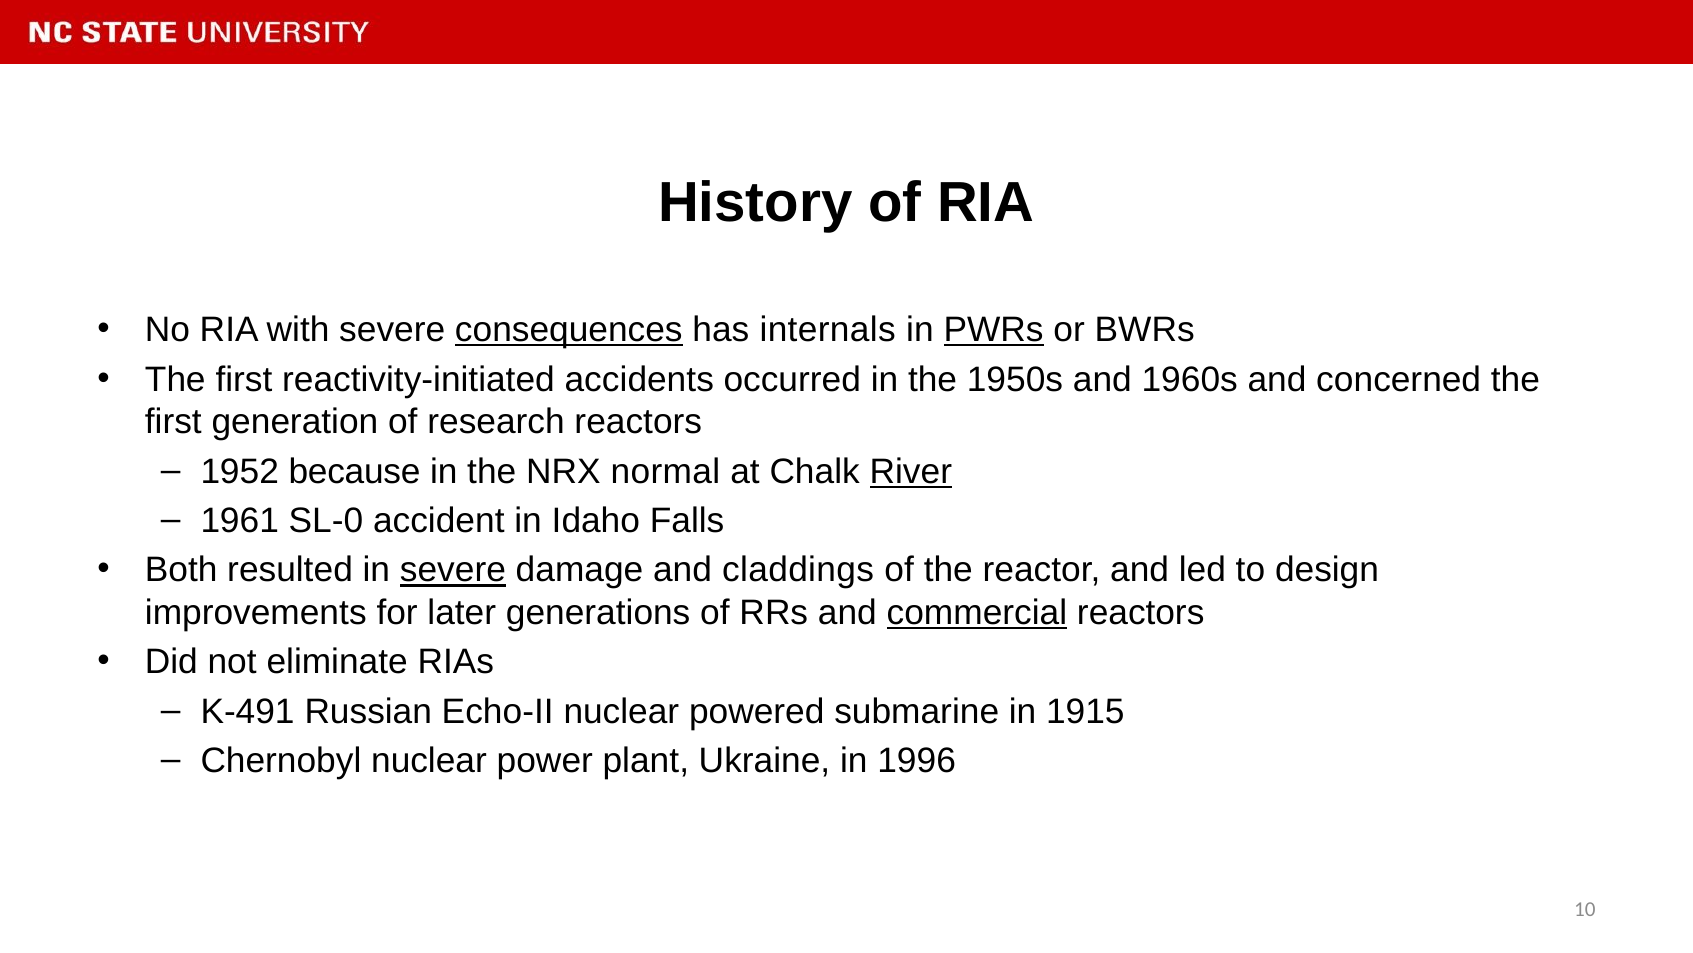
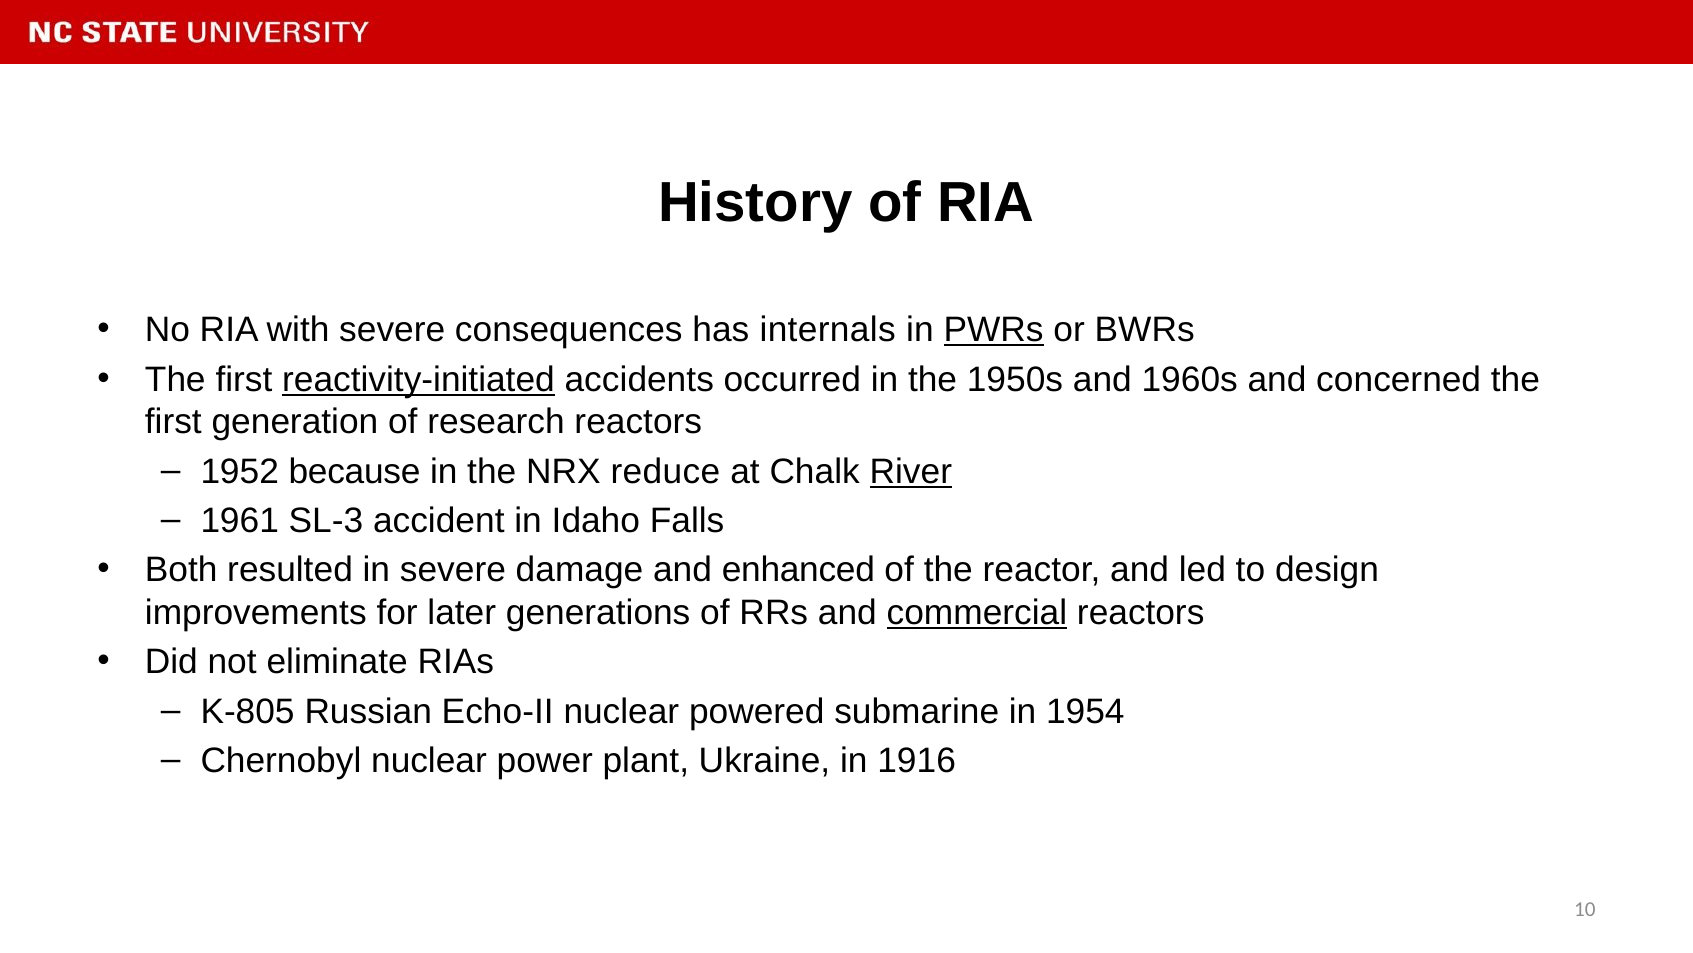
consequences underline: present -> none
reactivity-initiated underline: none -> present
normal: normal -> reduce
SL-0: SL-0 -> SL-3
severe at (453, 570) underline: present -> none
claddings: claddings -> enhanced
K-491: K-491 -> K-805
1915: 1915 -> 1954
1996: 1996 -> 1916
